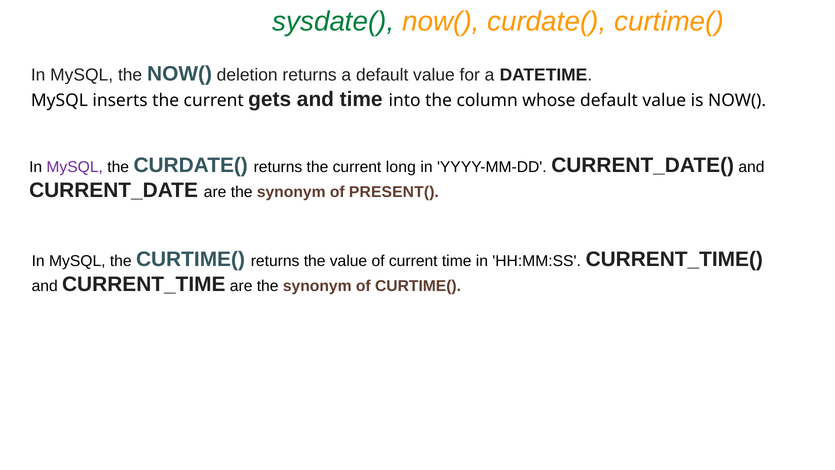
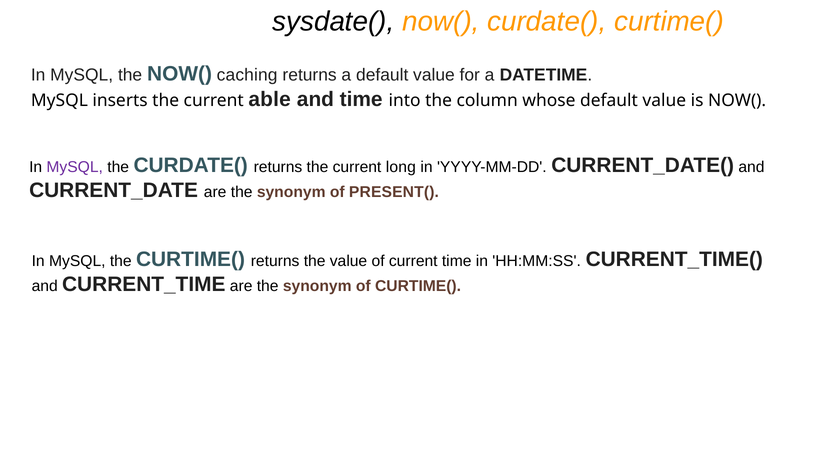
sysdate( colour: green -> black
deletion: deletion -> caching
gets: gets -> able
